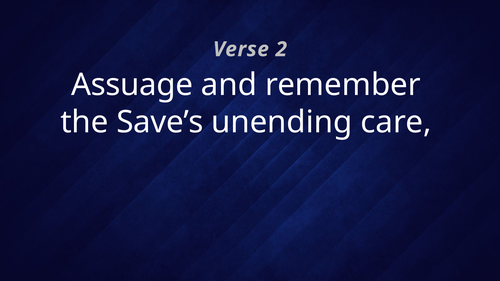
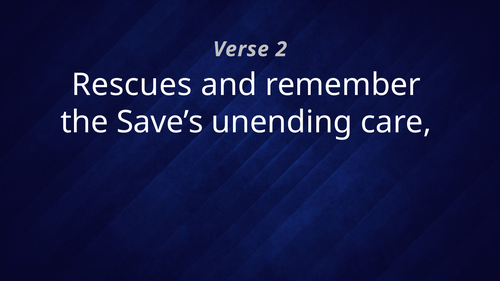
Assuage: Assuage -> Rescues
